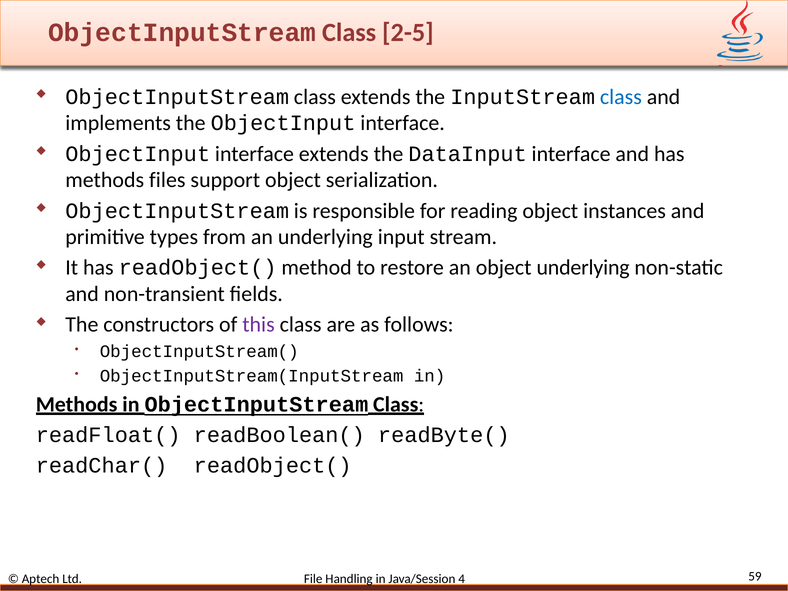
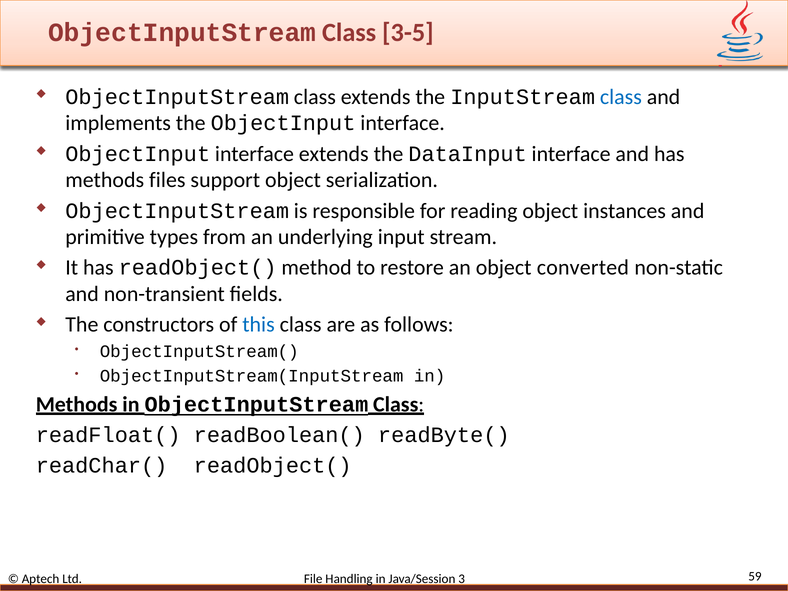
2-5: 2-5 -> 3-5
object underlying: underlying -> converted
this colour: purple -> blue
4: 4 -> 3
